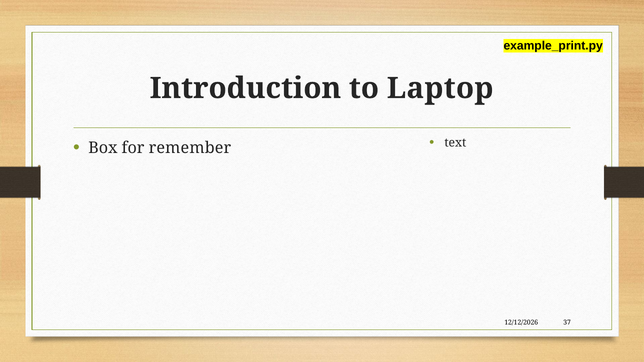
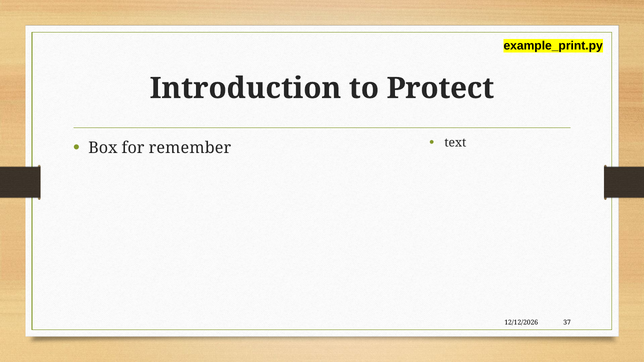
Laptop: Laptop -> Protect
